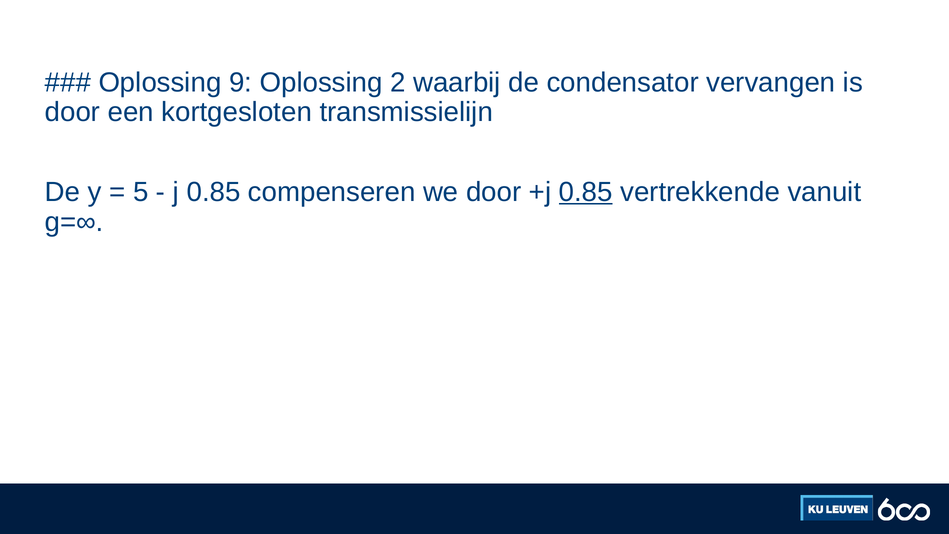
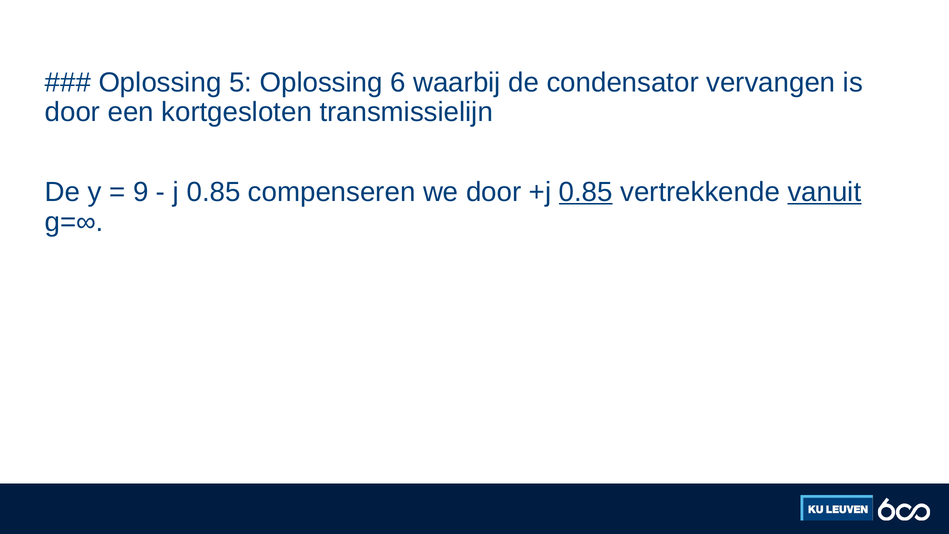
9: 9 -> 5
2: 2 -> 6
5: 5 -> 9
vanuit underline: none -> present
